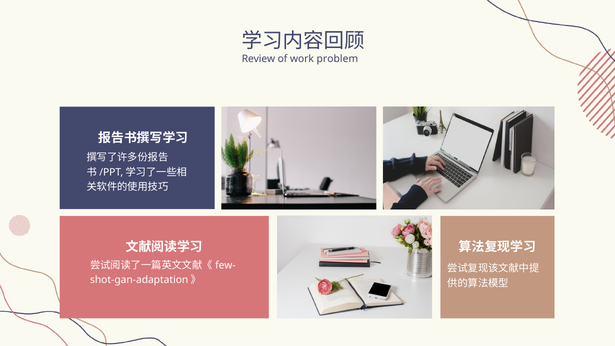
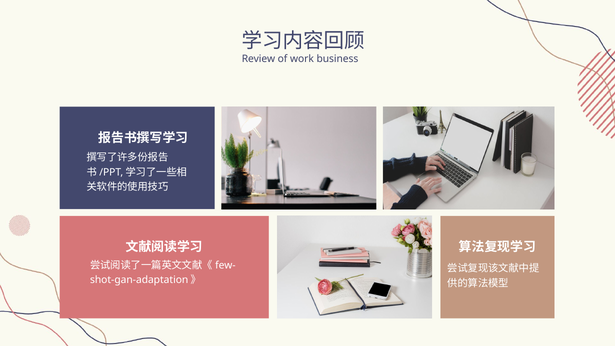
problem: problem -> business
